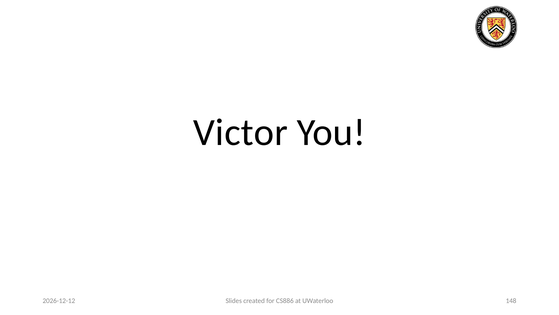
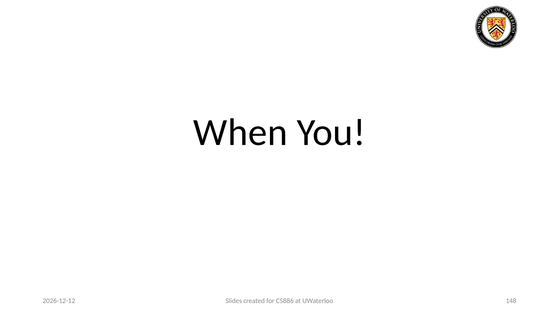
Victor: Victor -> When
